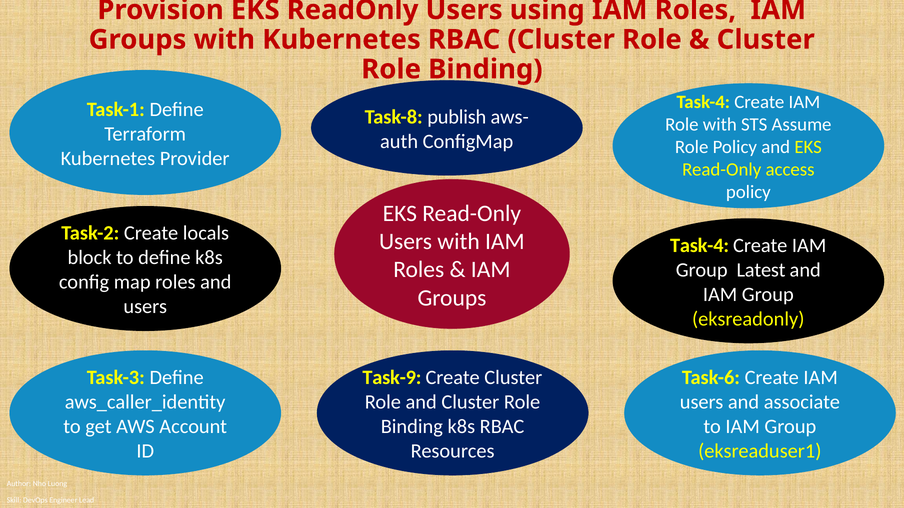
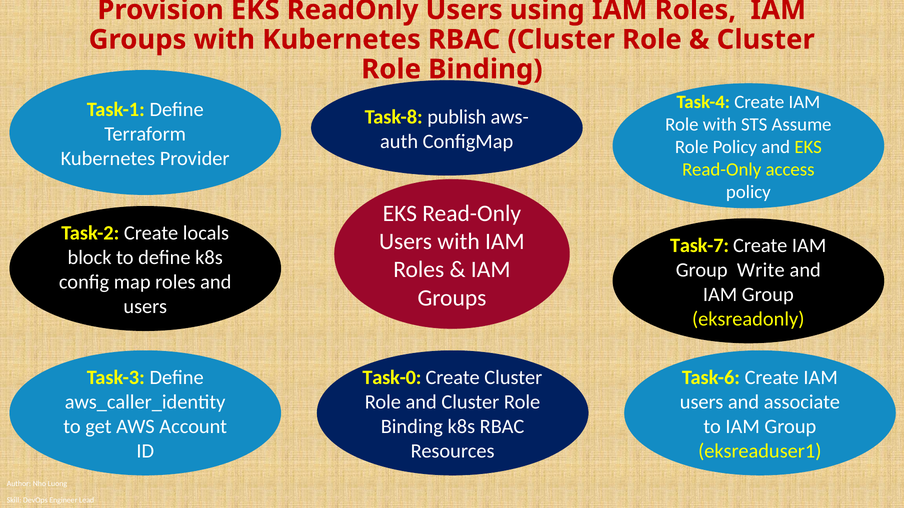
Task-4 at (700, 246): Task-4 -> Task-7
Latest: Latest -> Write
Task-9: Task-9 -> Task-0
